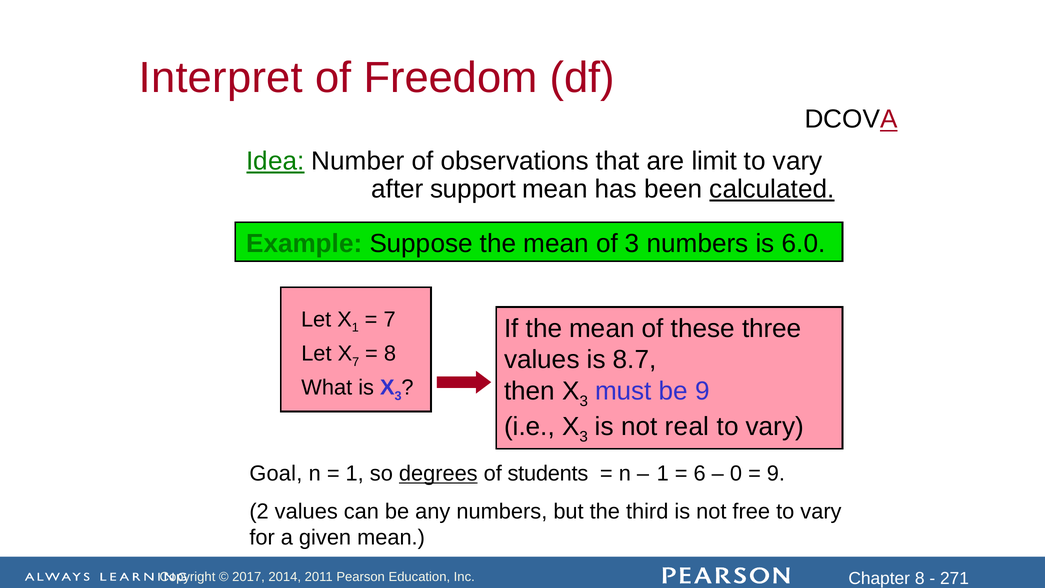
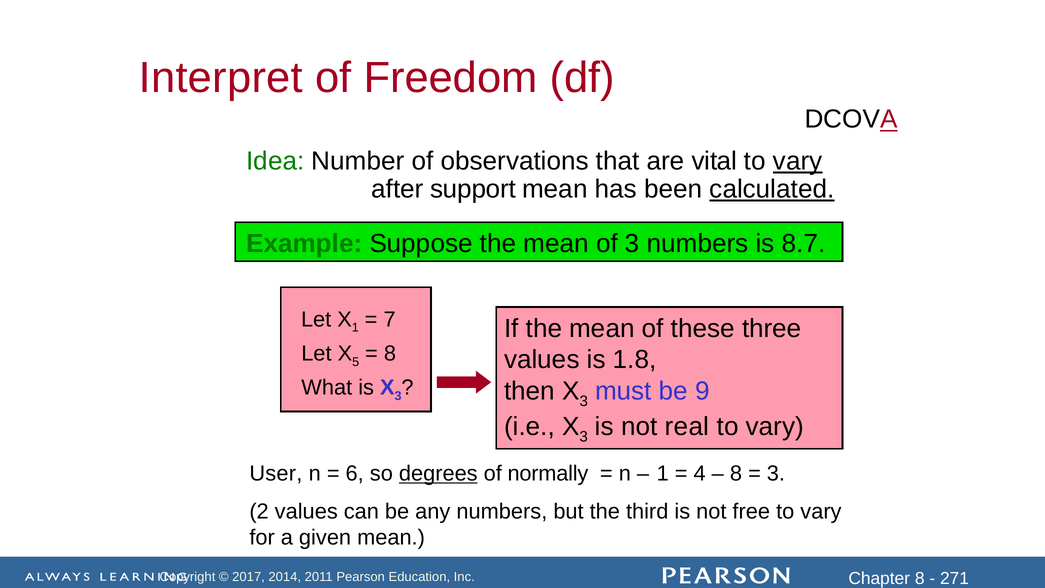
Idea underline: present -> none
limit: limit -> vital
vary at (798, 161) underline: none -> present
6.0: 6.0 -> 8.7
7 at (356, 362): 7 -> 5
8.7: 8.7 -> 1.8
Goal: Goal -> User
1 at (355, 473): 1 -> 6
students: students -> normally
6: 6 -> 4
0 at (736, 473): 0 -> 8
9 at (776, 473): 9 -> 3
